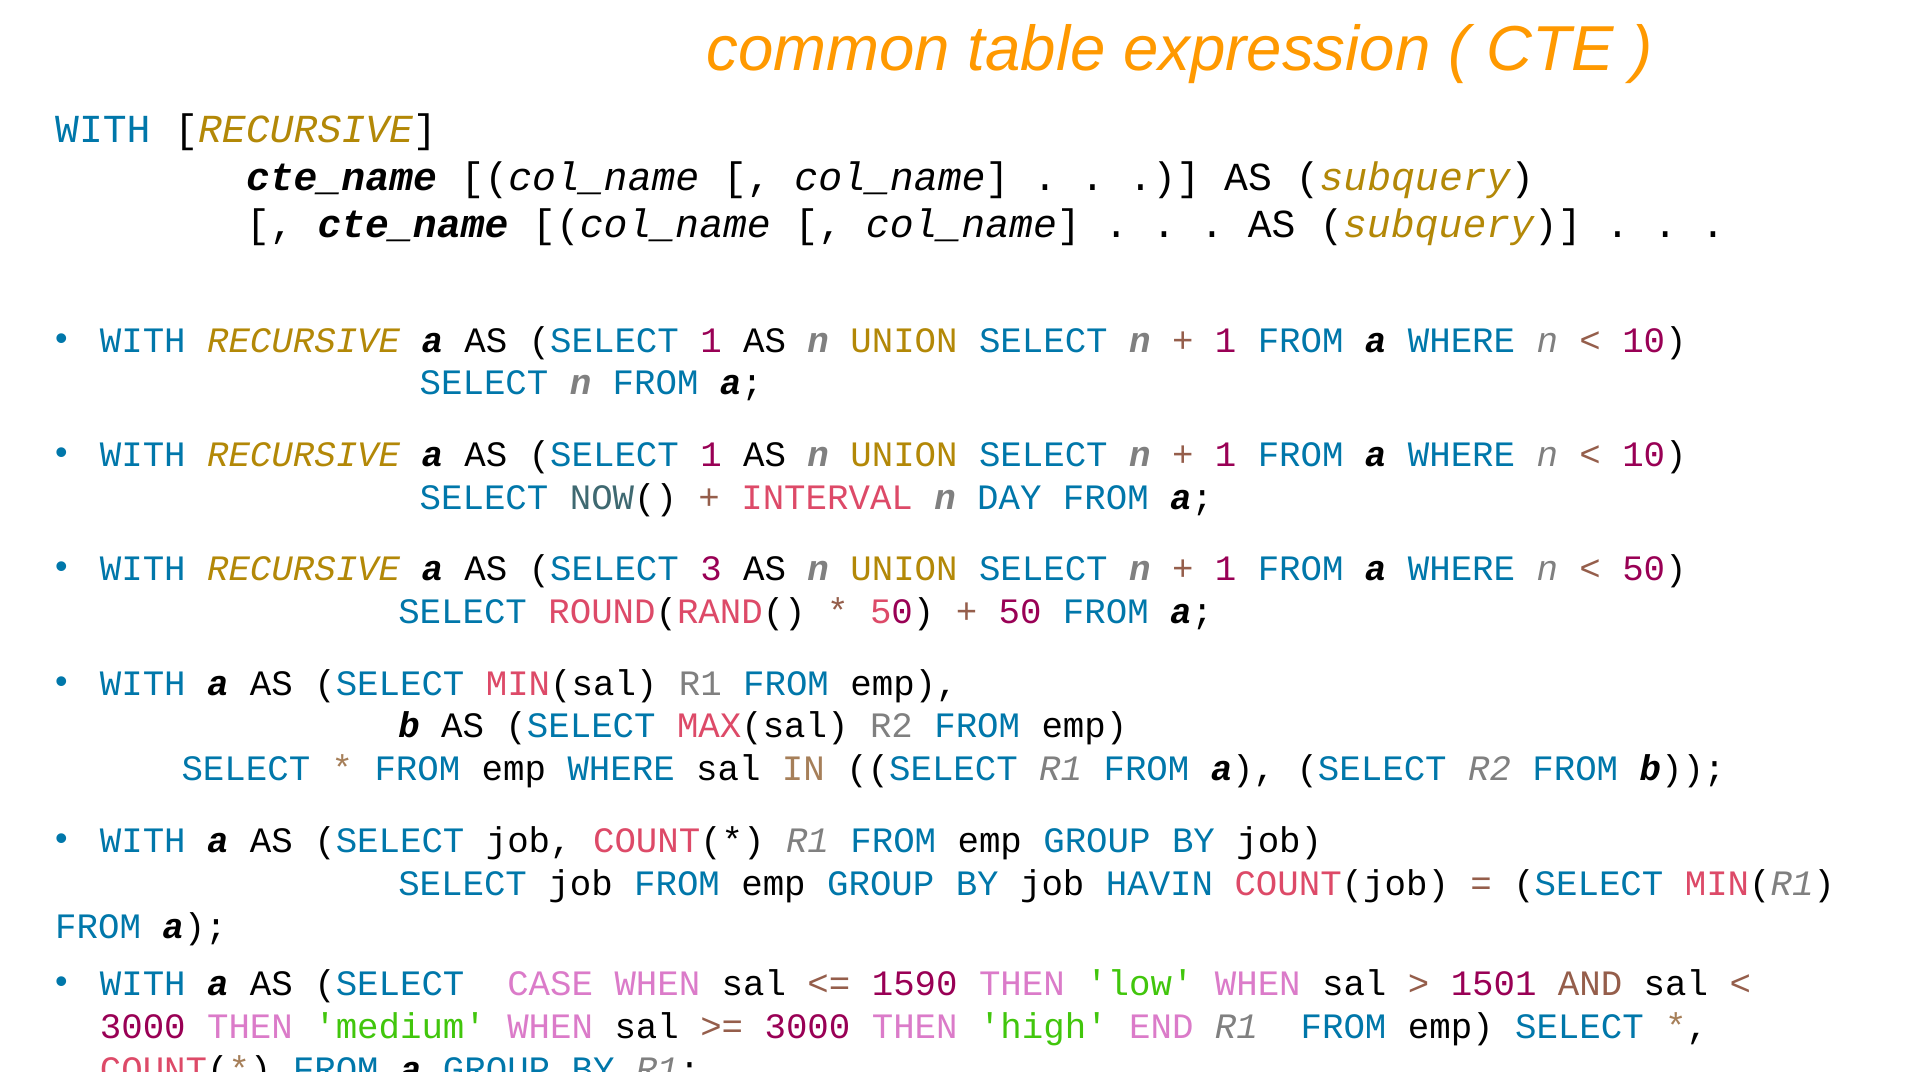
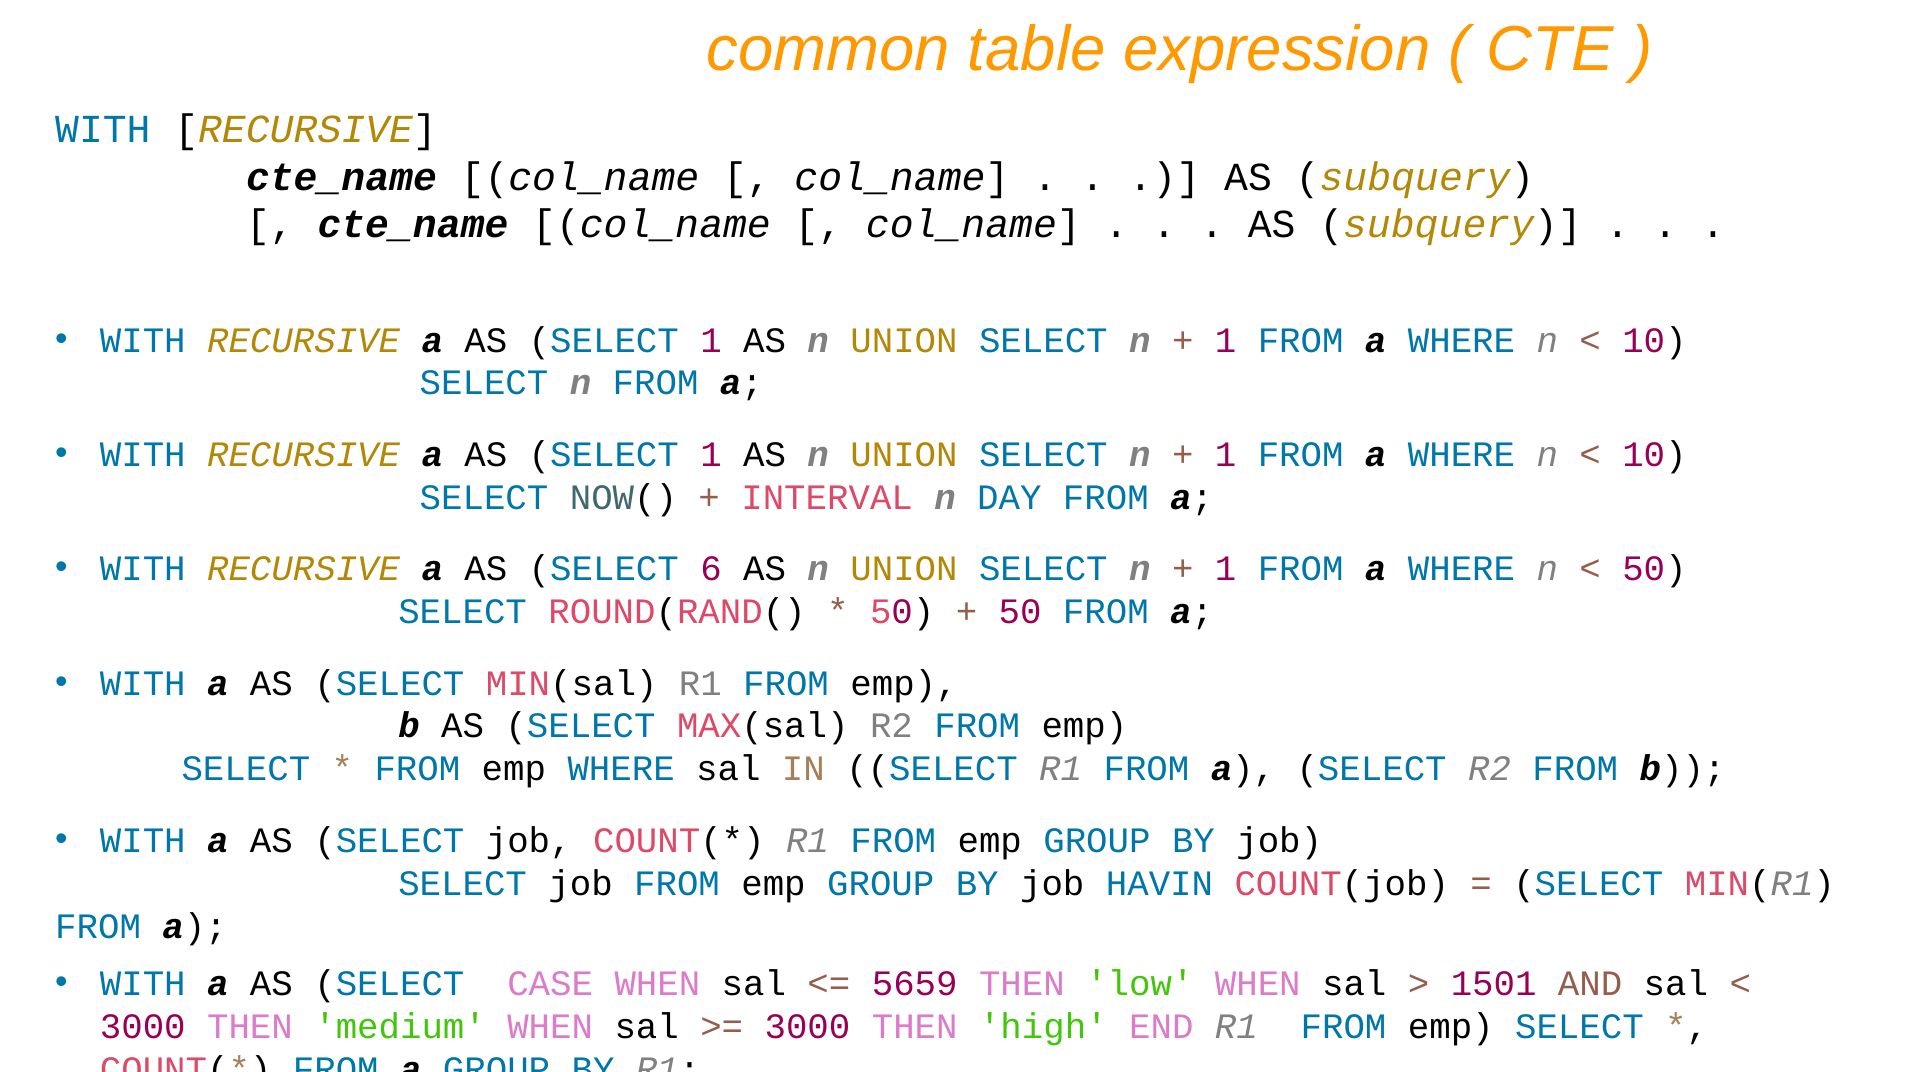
3: 3 -> 6
1590: 1590 -> 5659
